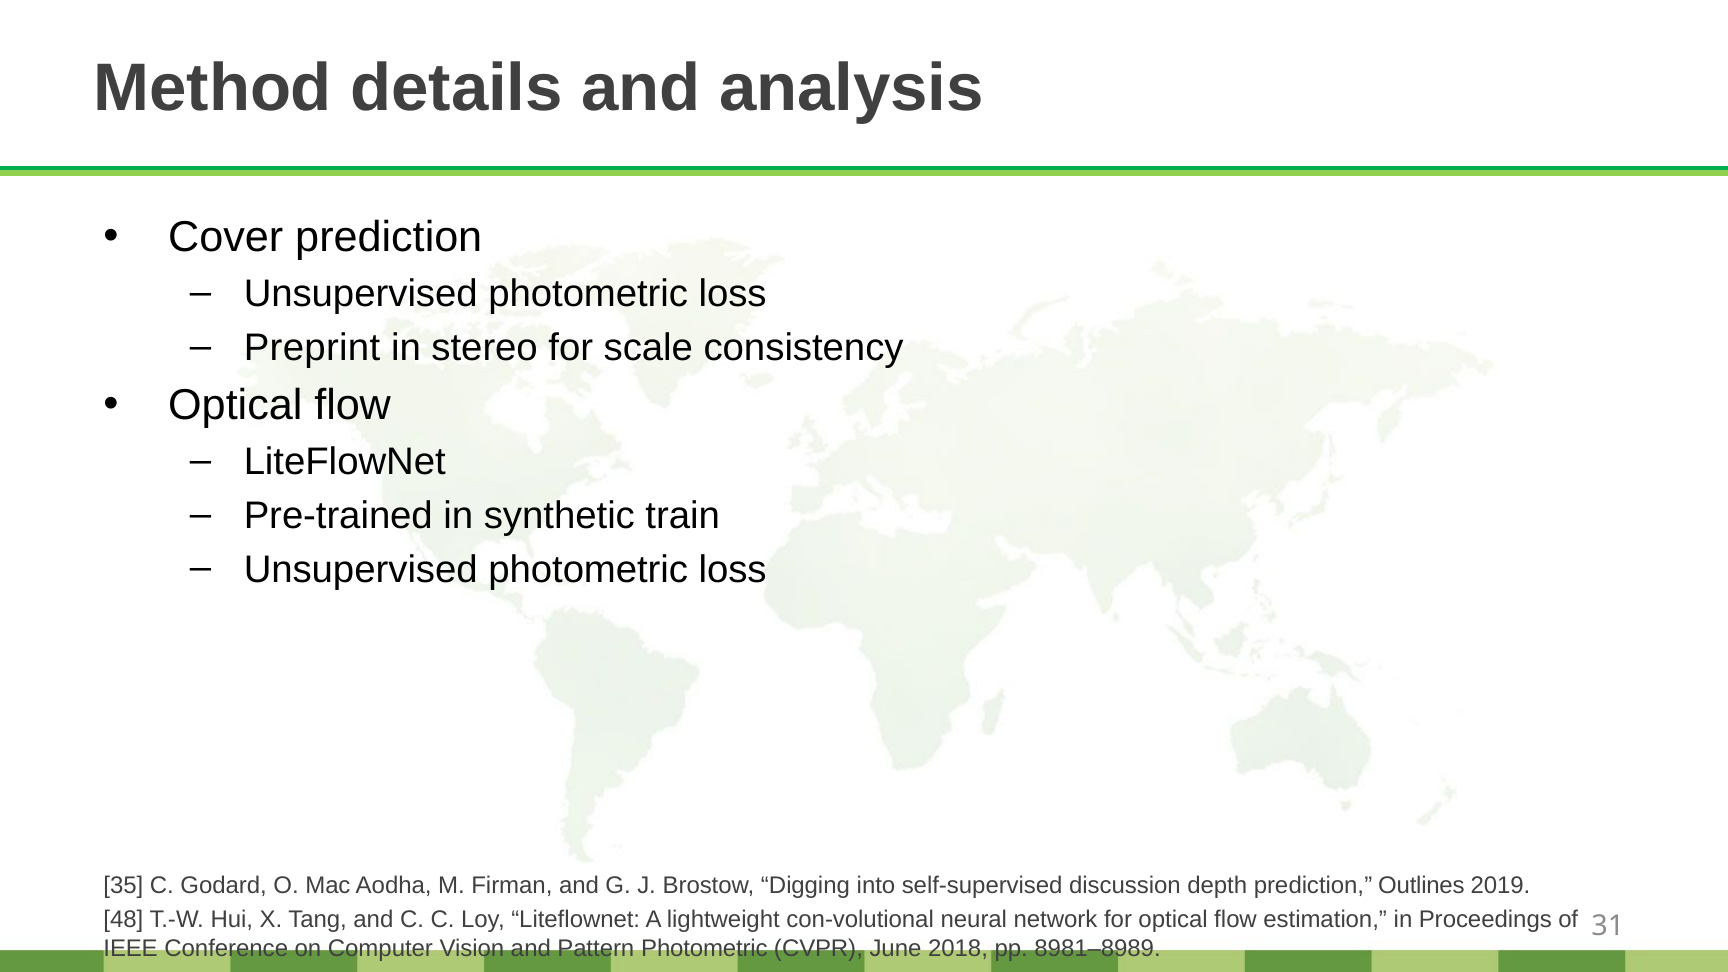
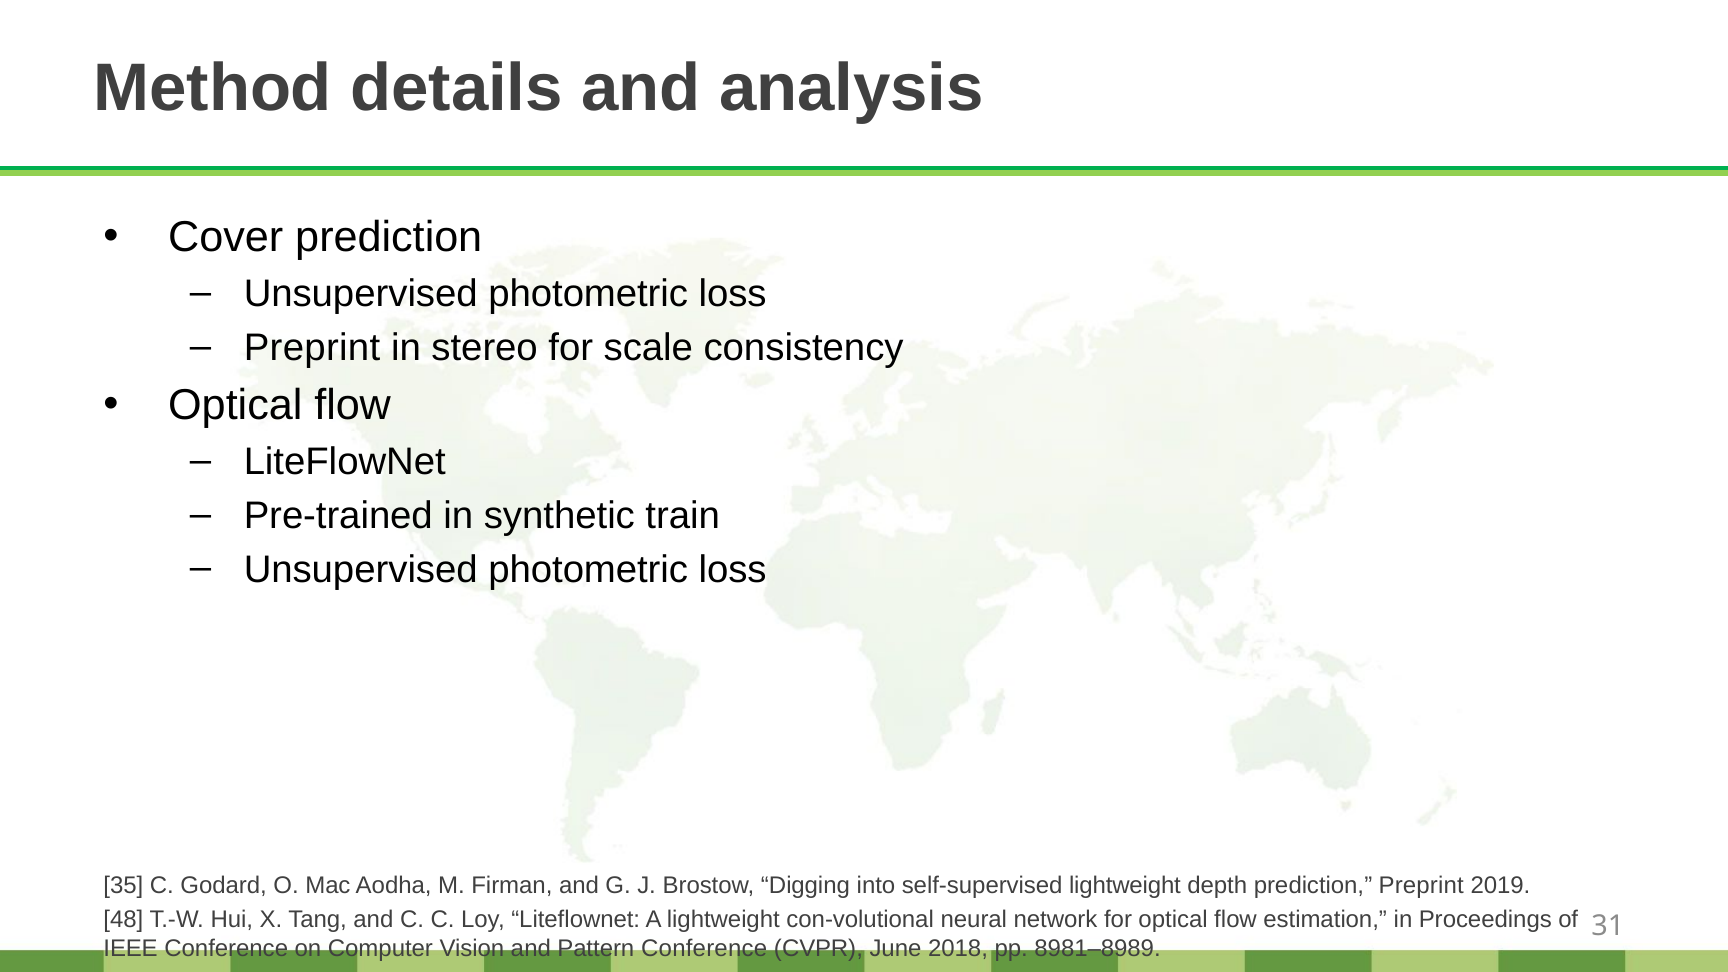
self-supervised discussion: discussion -> lightweight
prediction Outlines: Outlines -> Preprint
Pattern Photometric: Photometric -> Conference
